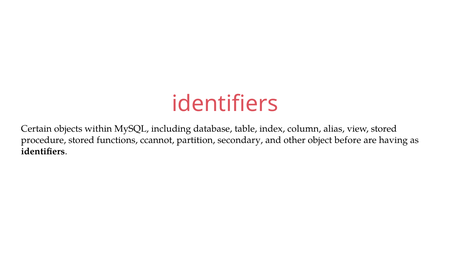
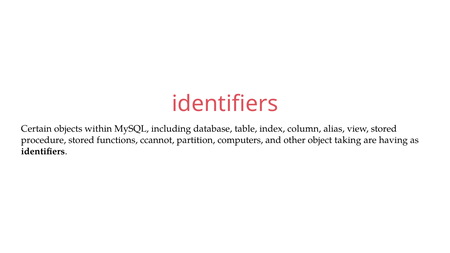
secondary: secondary -> computers
before: before -> taking
